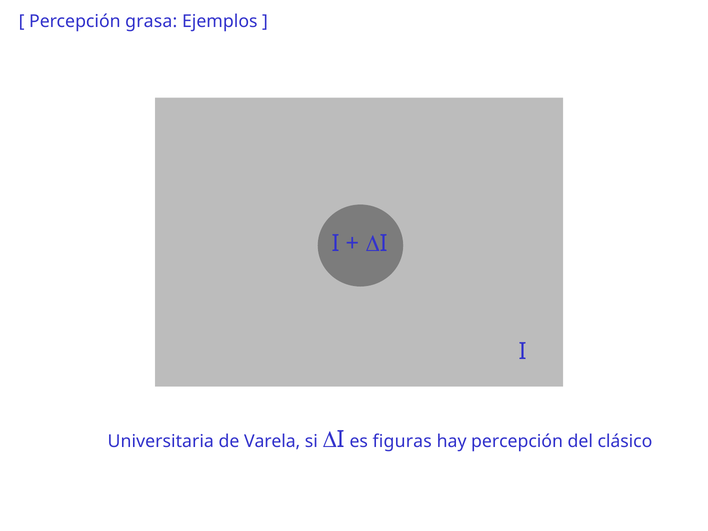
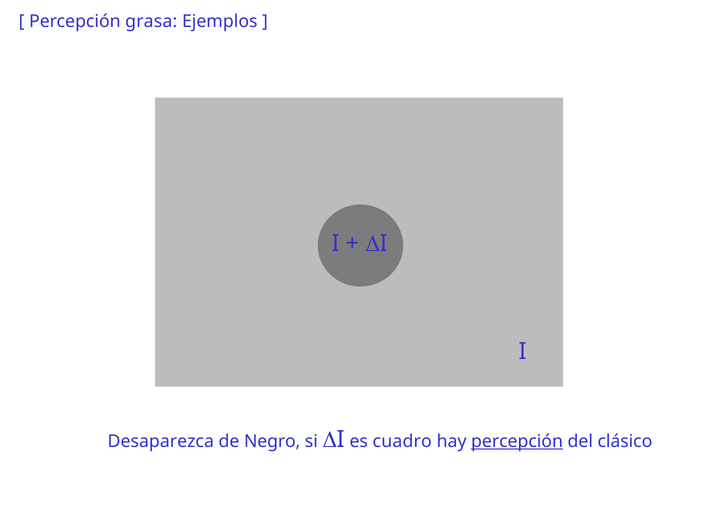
Universitaria: Universitaria -> Desaparezca
Varela: Varela -> Negro
figuras: figuras -> cuadro
percepción at (517, 441) underline: none -> present
